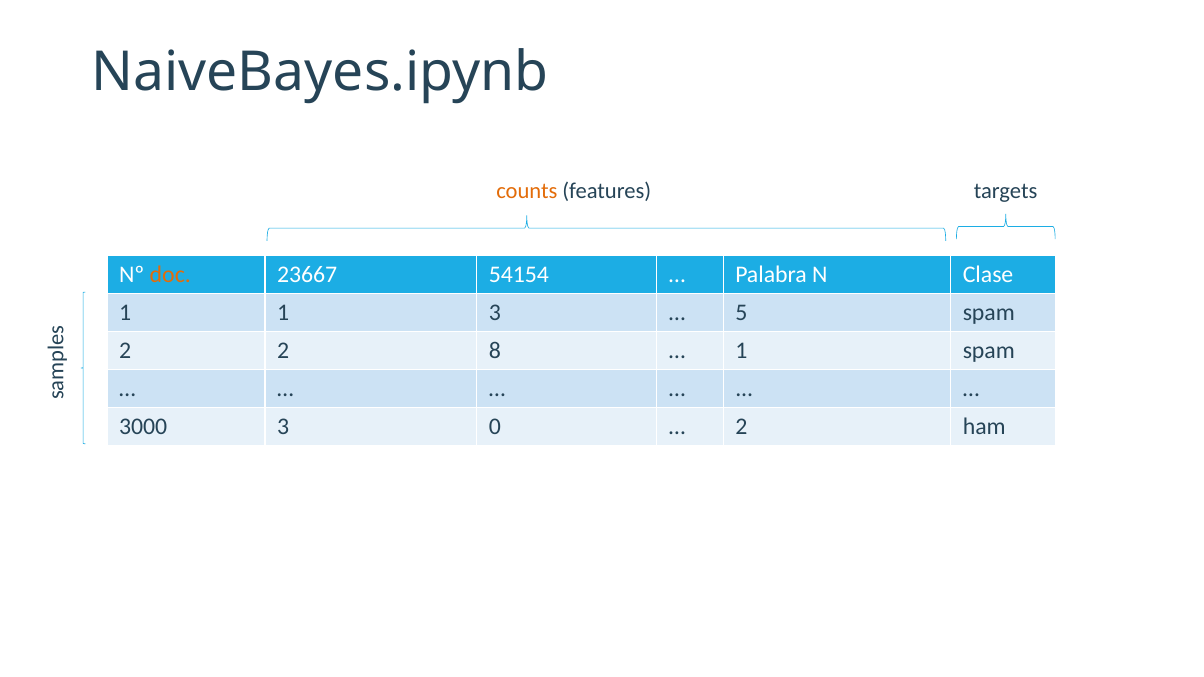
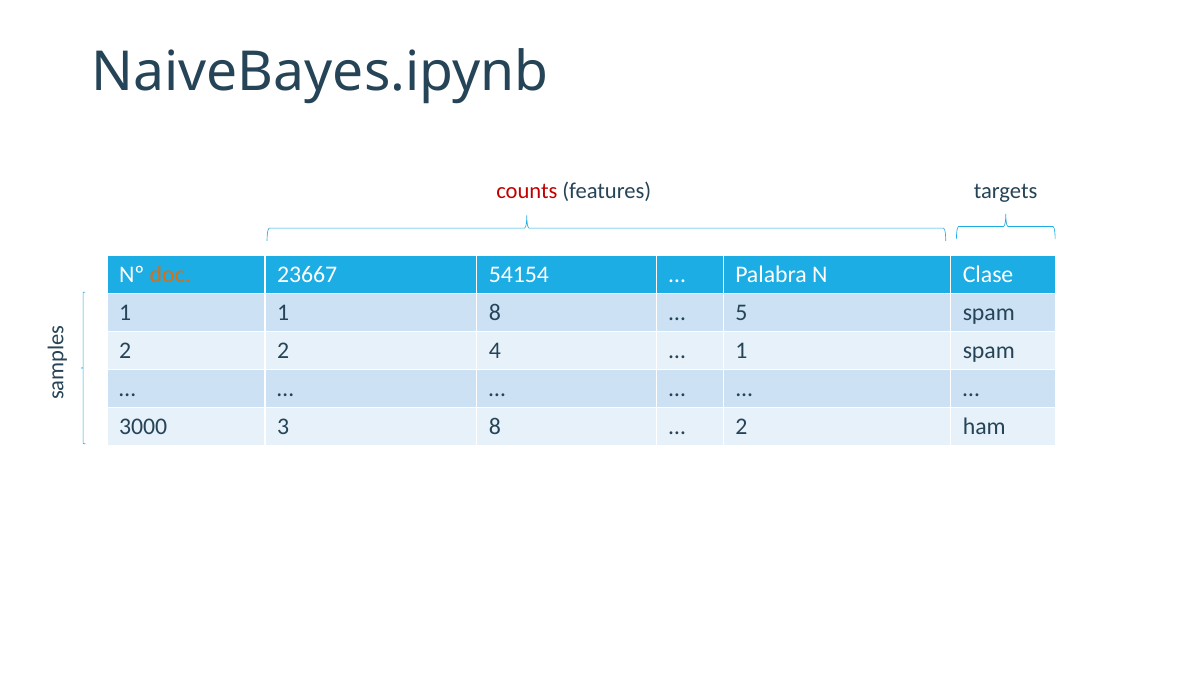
counts colour: orange -> red
1 3: 3 -> 8
8: 8 -> 4
3 0: 0 -> 8
